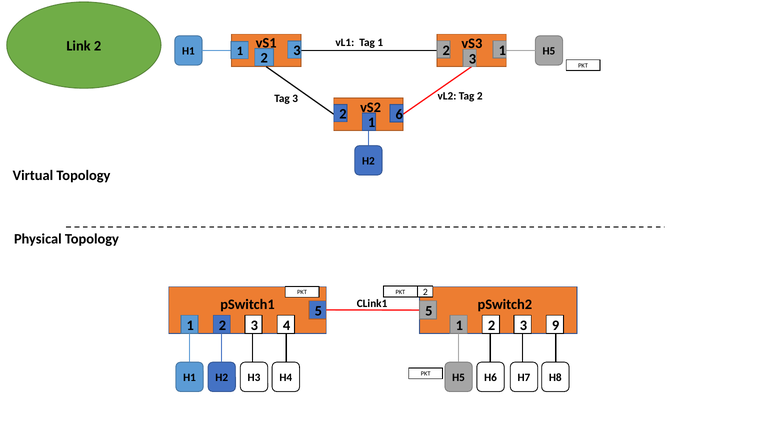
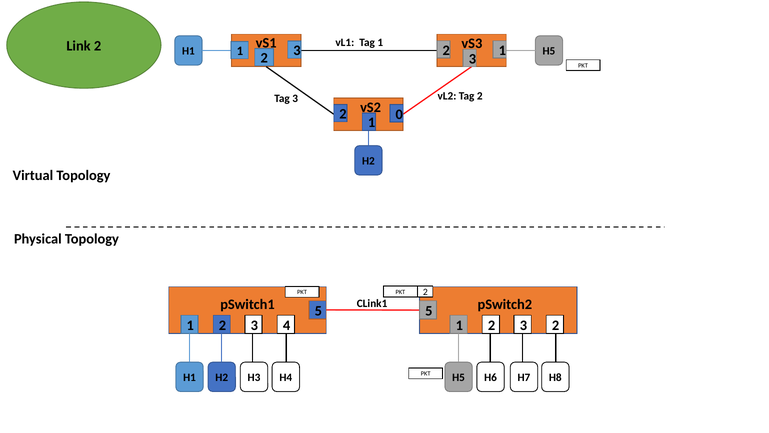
6: 6 -> 0
9 at (556, 325): 9 -> 2
